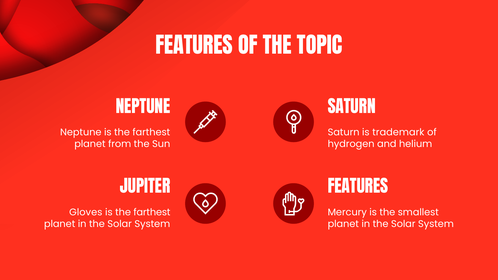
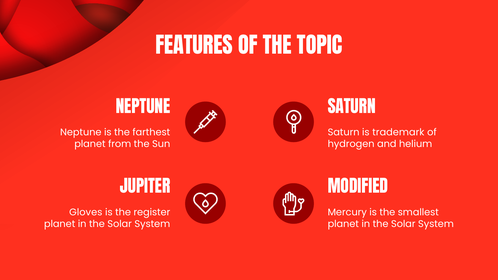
FEATURES at (358, 187): FEATURES -> MODIFIED
farthest at (152, 212): farthest -> register
